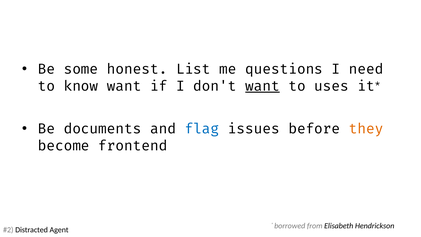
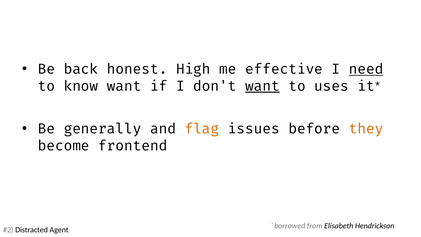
some: some -> back
List: List -> High
questions: questions -> effective
need underline: none -> present
documents: documents -> generally
flag colour: blue -> orange
